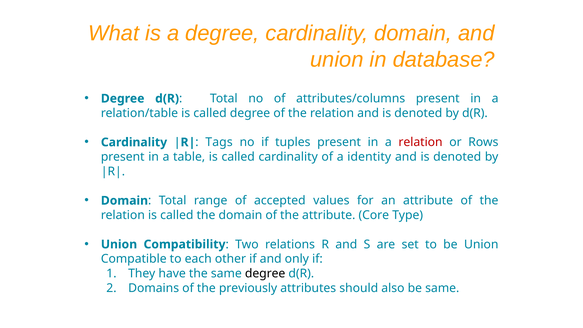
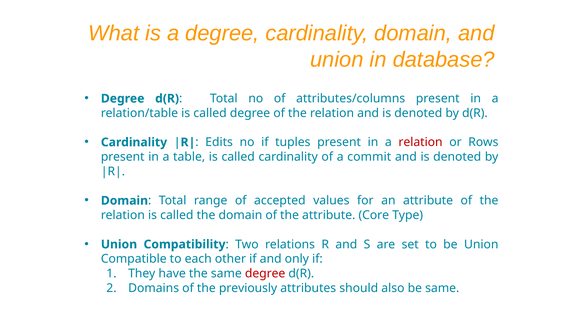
Tags: Tags -> Edits
identity: identity -> commit
degree at (265, 274) colour: black -> red
